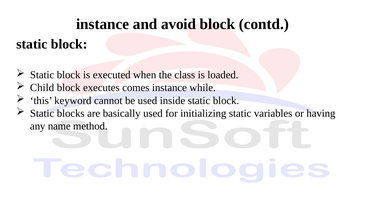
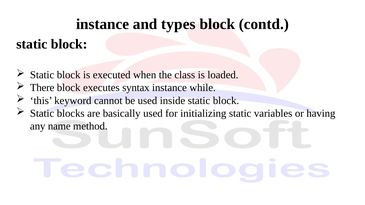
avoid: avoid -> types
Child: Child -> There
comes: comes -> syntax
